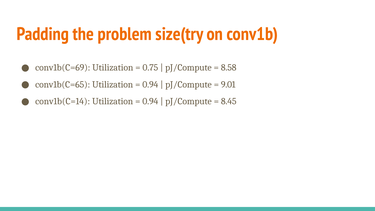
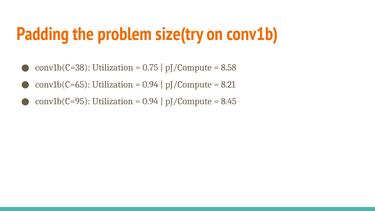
conv1b(C=69: conv1b(C=69 -> conv1b(C=38
9.01: 9.01 -> 8.21
conv1b(C=14: conv1b(C=14 -> conv1b(C=95
